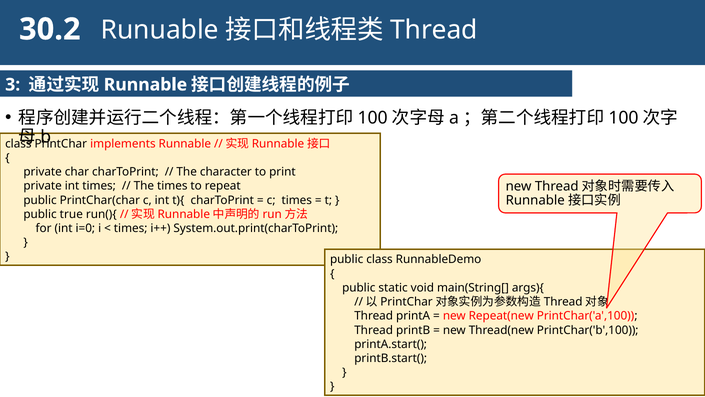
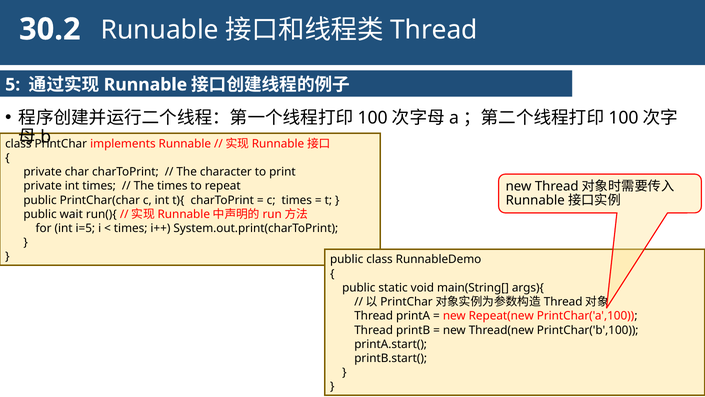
3: 3 -> 5
true: true -> wait
i=0: i=0 -> i=5
